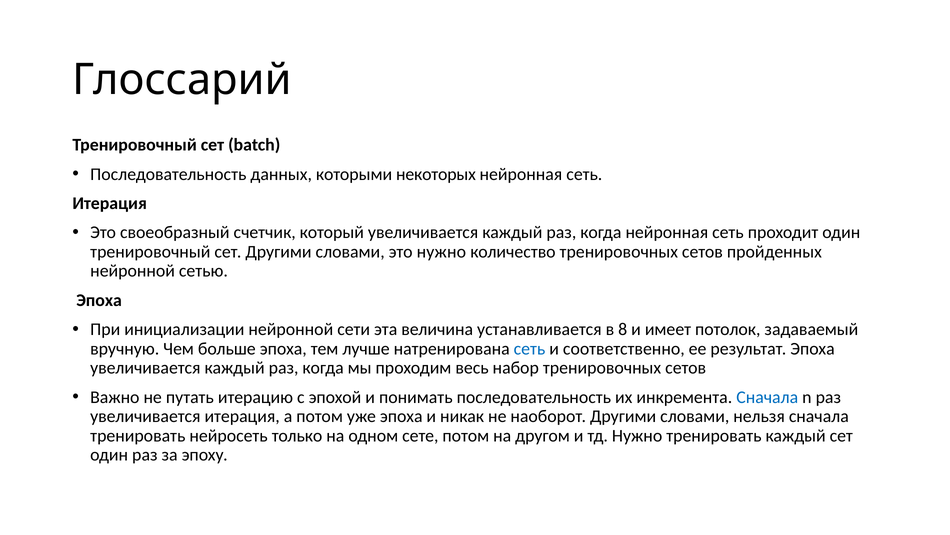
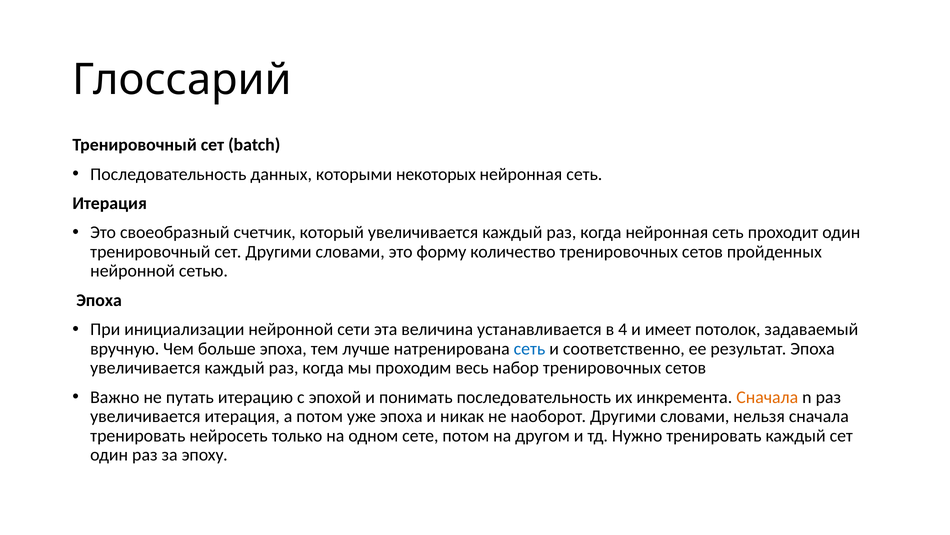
это нужно: нужно -> форму
8: 8 -> 4
Сначала at (767, 397) colour: blue -> orange
